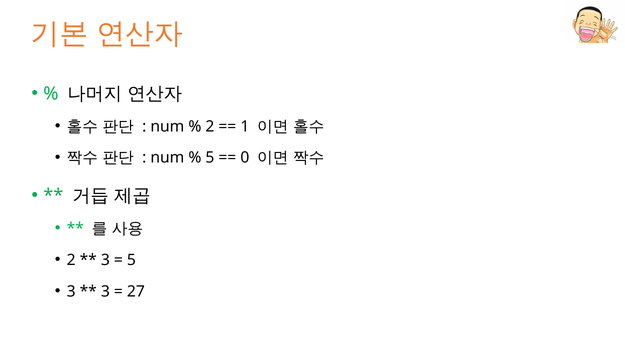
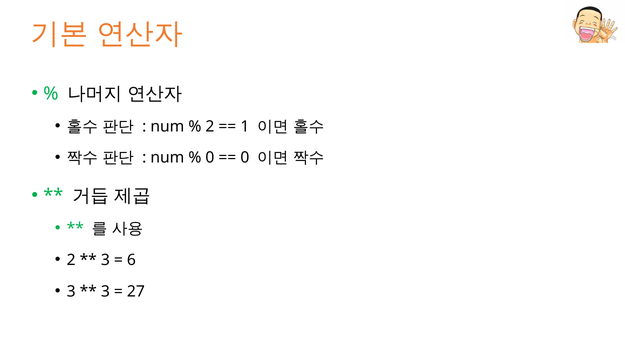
5 at (210, 158): 5 -> 0
5 at (131, 260): 5 -> 6
